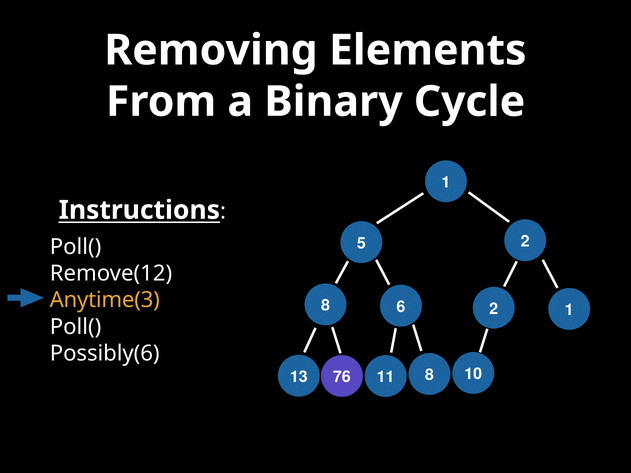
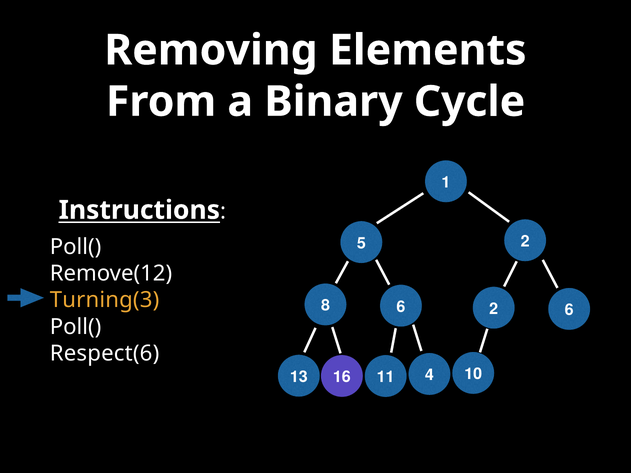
Anytime(3: Anytime(3 -> Turning(3
1 at (569, 310): 1 -> 6
Possibly(6: Possibly(6 -> Respect(6
76: 76 -> 16
11 8: 8 -> 4
